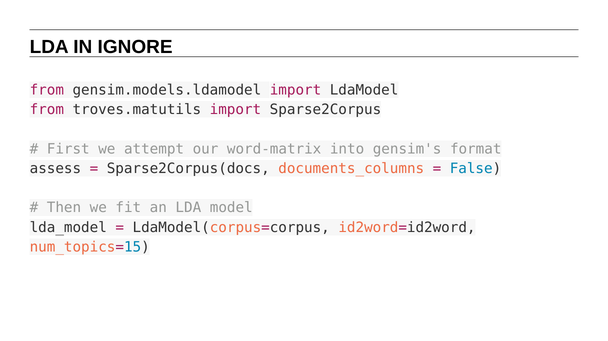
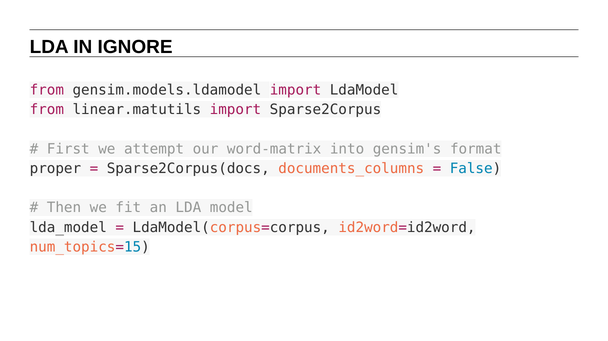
troves.matutils: troves.matutils -> linear.matutils
assess: assess -> proper
